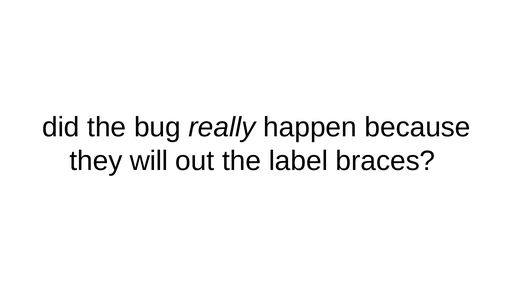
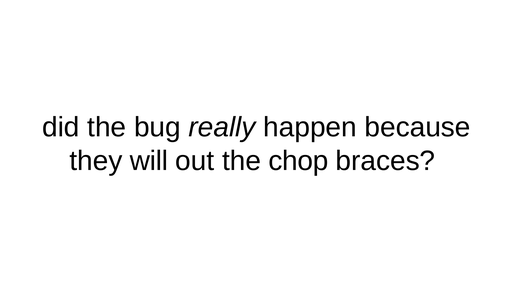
label: label -> chop
